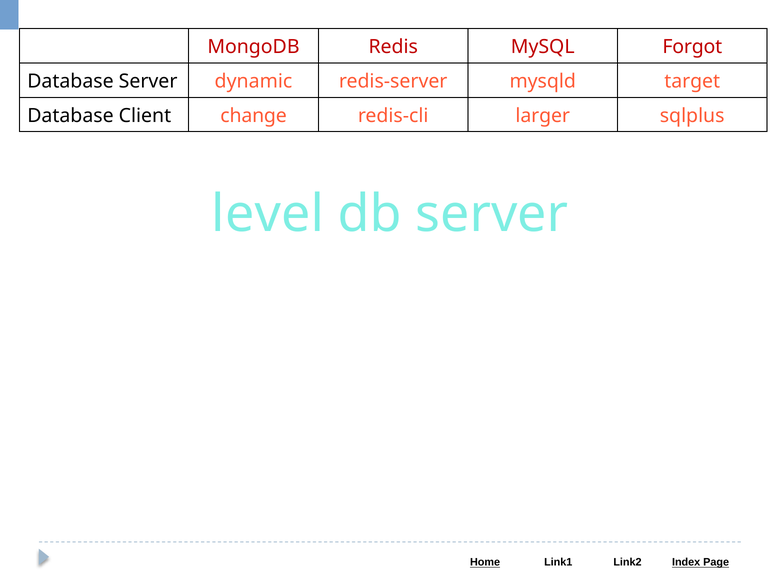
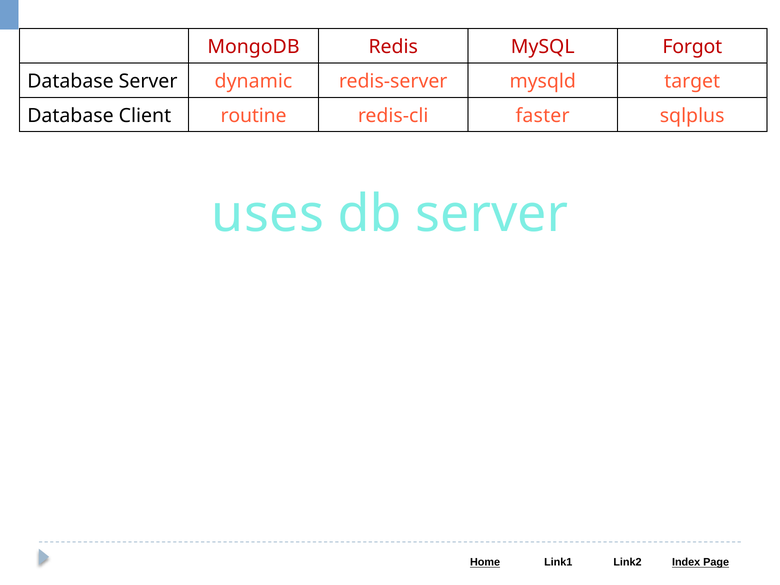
change: change -> routine
larger: larger -> faster
level: level -> uses
